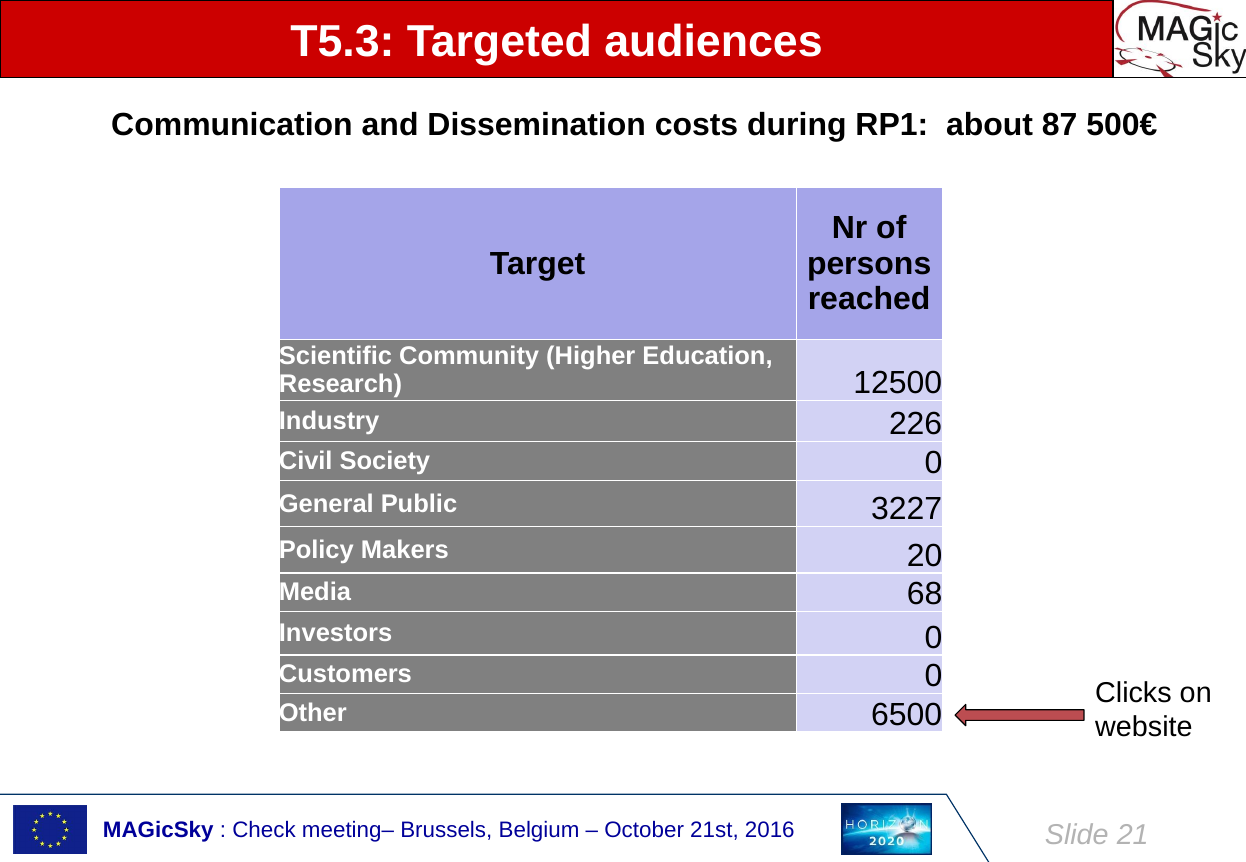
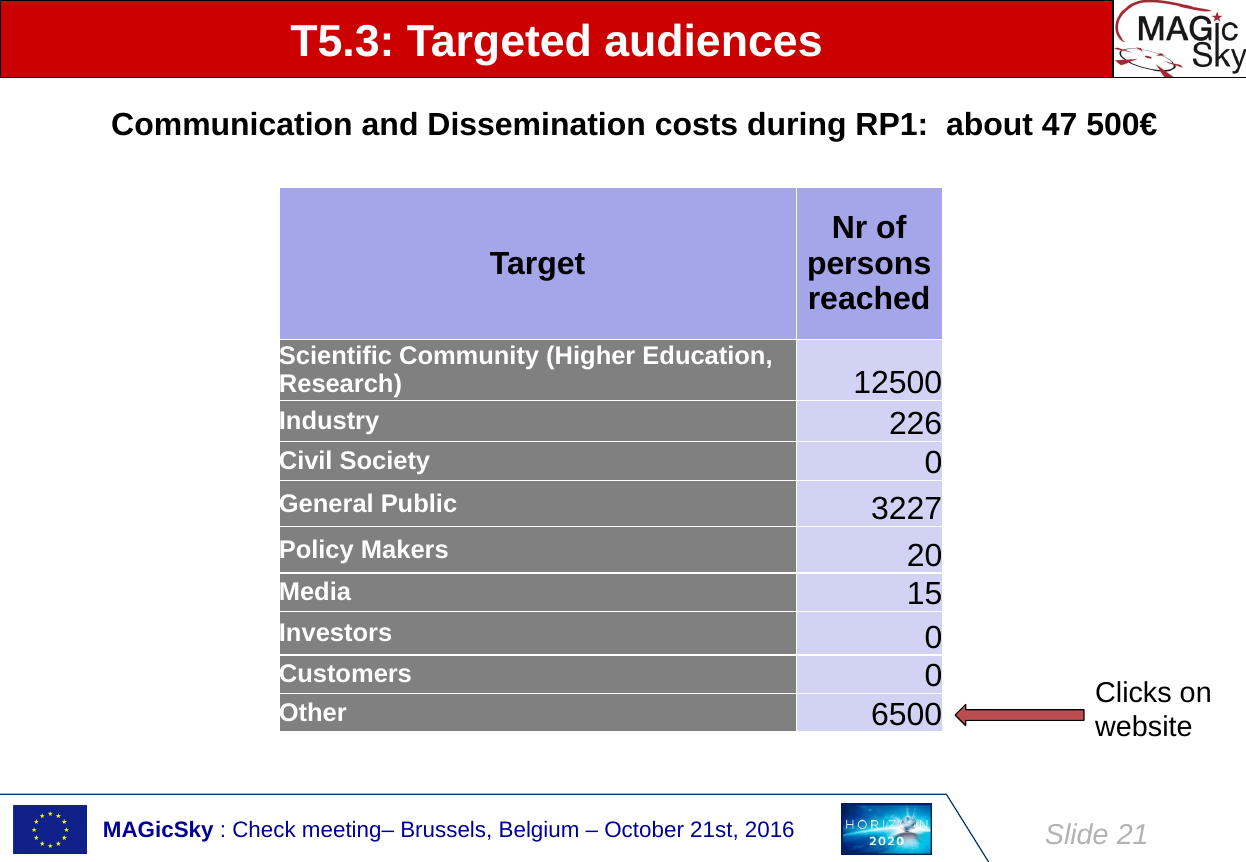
87: 87 -> 47
68: 68 -> 15
